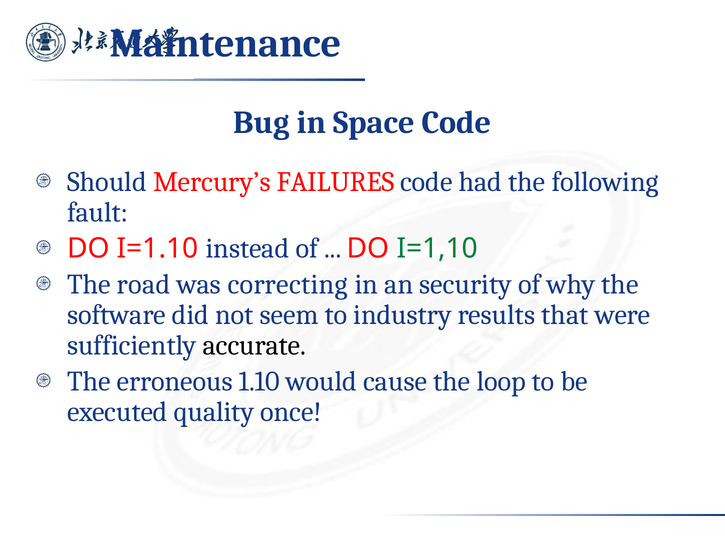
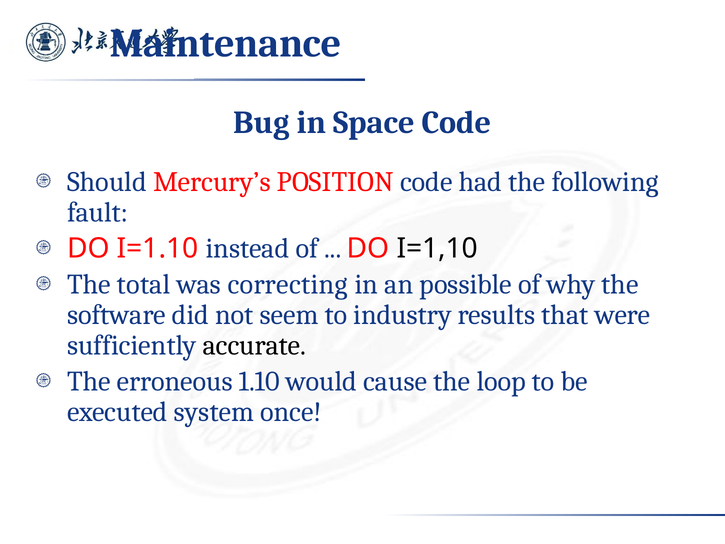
FAILURES: FAILURES -> POSITION
I=1,10 colour: green -> black
road: road -> total
security: security -> possible
quality: quality -> system
